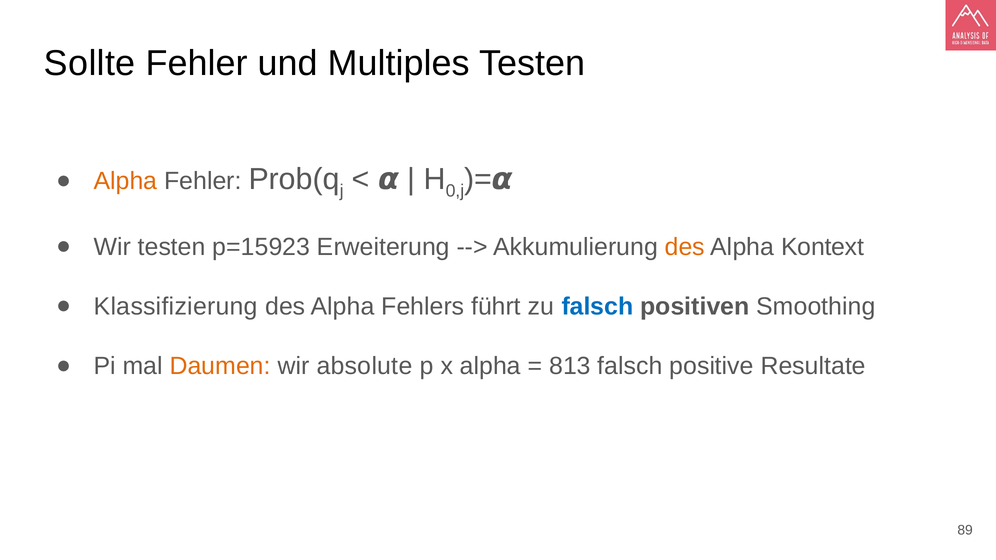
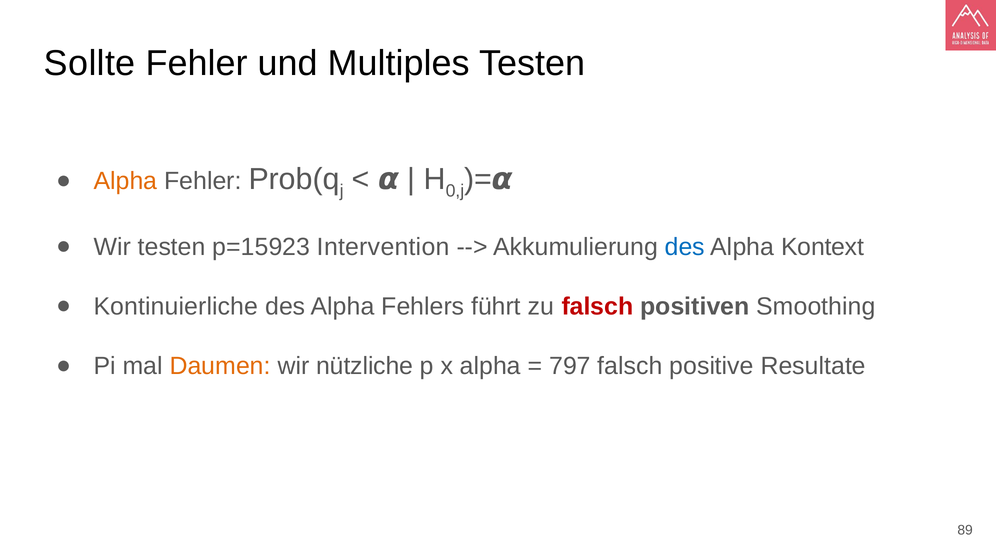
Erweiterung: Erweiterung -> Intervention
des at (685, 247) colour: orange -> blue
Klassifizierung: Klassifizierung -> Kontinuierliche
falsch at (597, 307) colour: blue -> red
absolute: absolute -> nützliche
813: 813 -> 797
